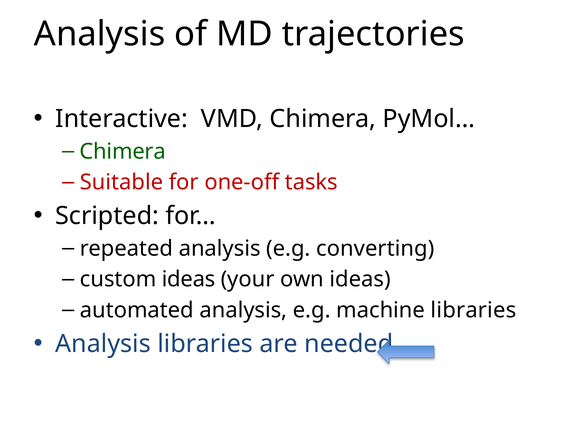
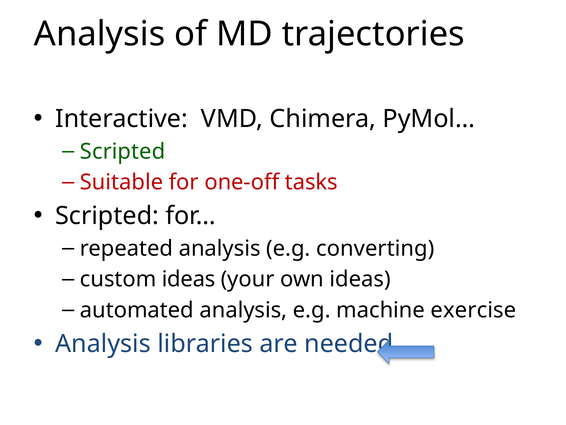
Chimera at (123, 151): Chimera -> Scripted
machine libraries: libraries -> exercise
